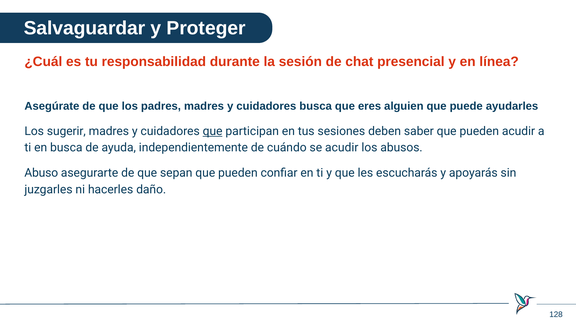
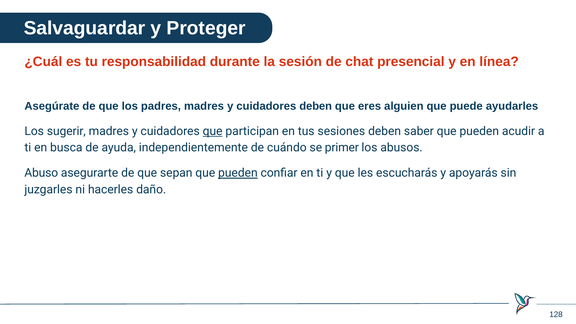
cuidadores busca: busca -> deben
se acudir: acudir -> primer
pueden at (238, 173) underline: none -> present
